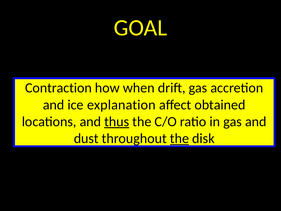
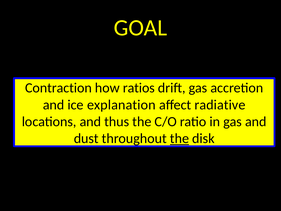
when: when -> ratios
obtained: obtained -> radiative
thus underline: present -> none
